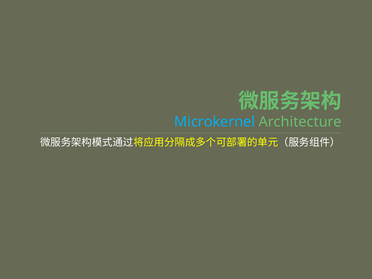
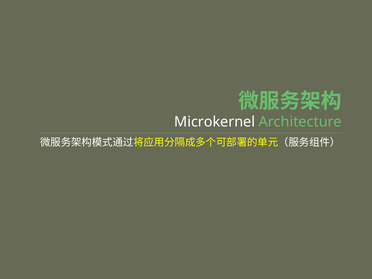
Microkernel colour: light blue -> white
